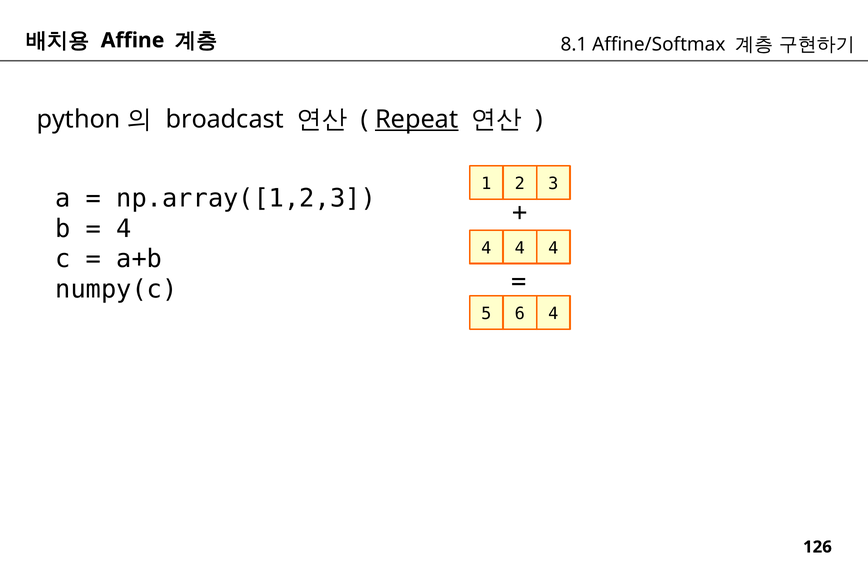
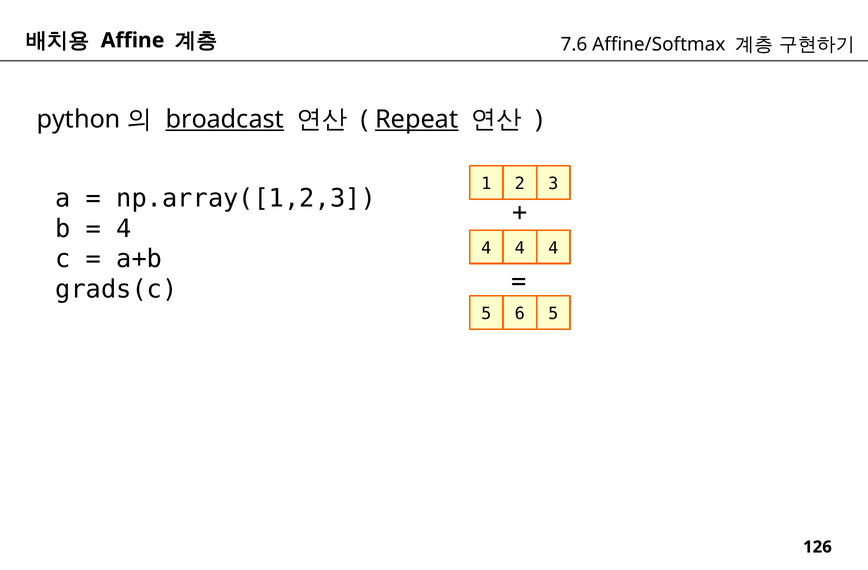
8.1: 8.1 -> 7.6
broadcast underline: none -> present
numpy(c: numpy(c -> grads(c
6 4: 4 -> 5
